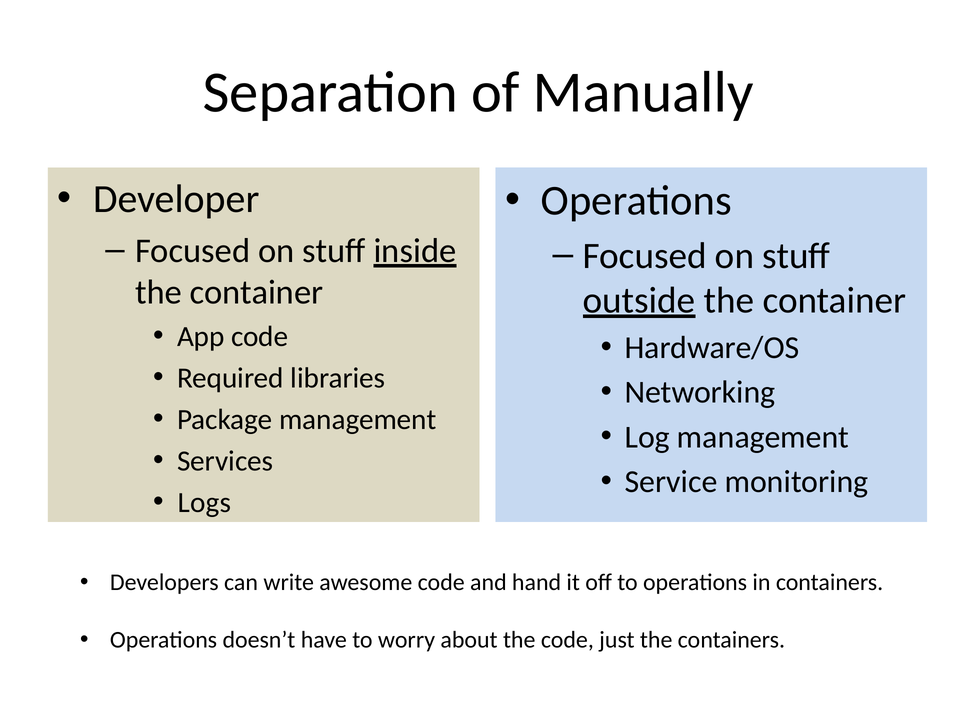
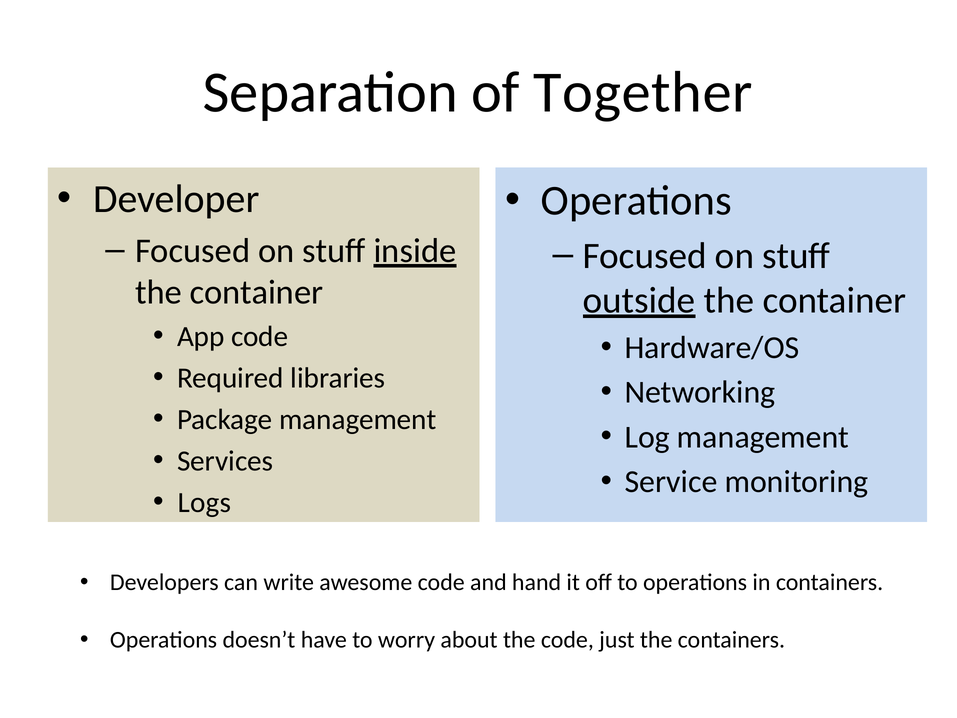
Manually: Manually -> Together
